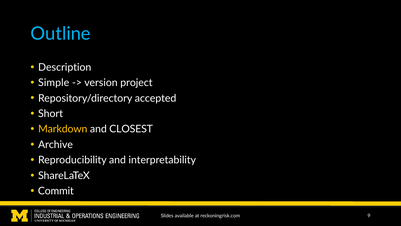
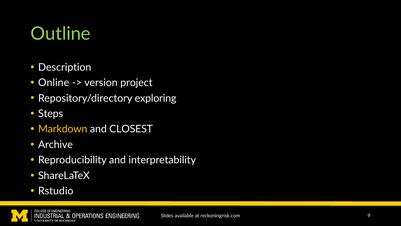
Outline colour: light blue -> light green
Simple: Simple -> Online
accepted: accepted -> exploring
Short: Short -> Steps
Commit: Commit -> Rstudio
